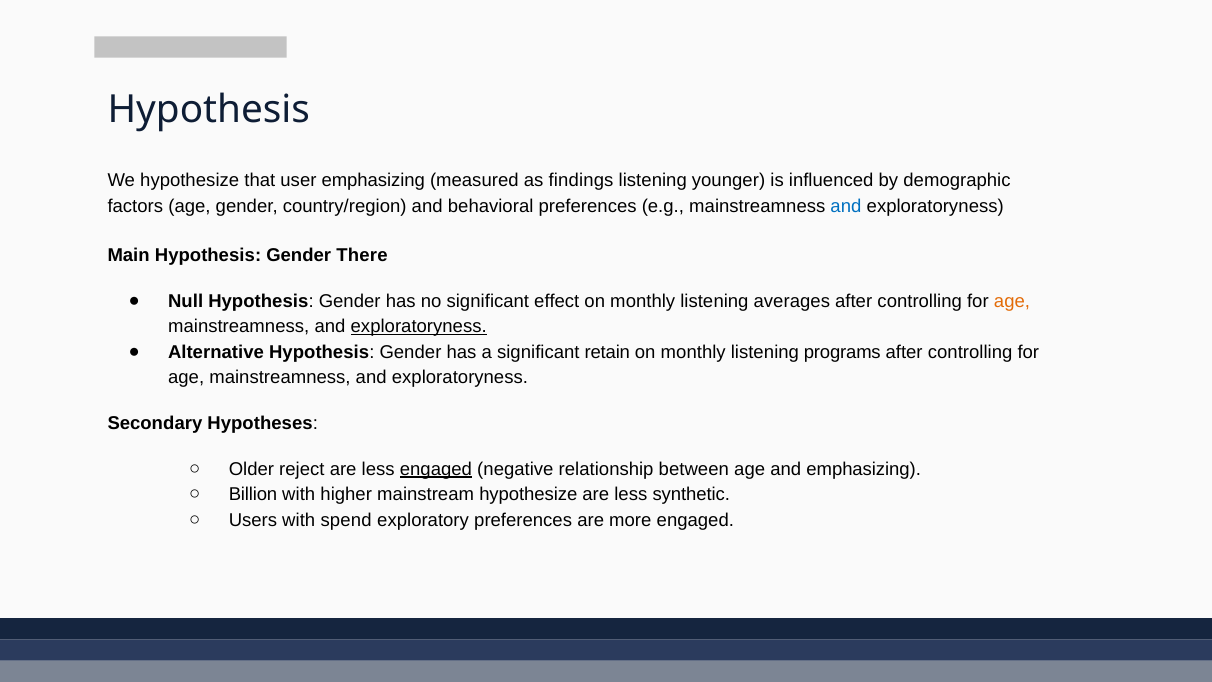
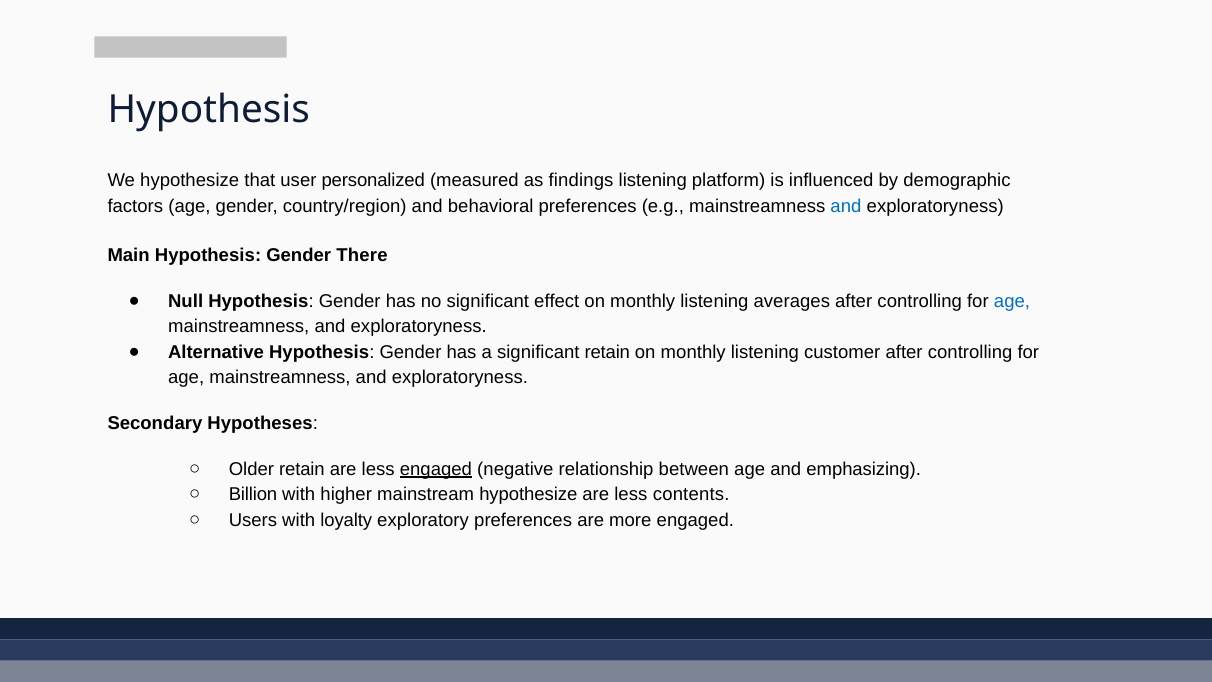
user emphasizing: emphasizing -> personalized
younger: younger -> platform
age at (1012, 301) colour: orange -> blue
exploratoryness at (419, 326) underline: present -> none
programs: programs -> customer
Older reject: reject -> retain
synthetic: synthetic -> contents
spend: spend -> loyalty
